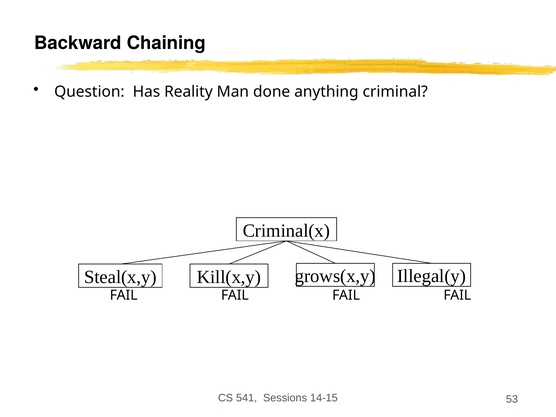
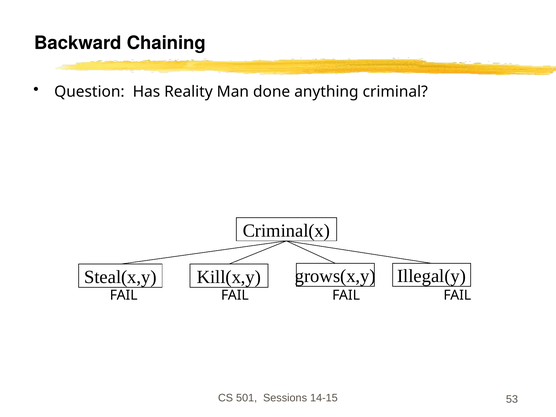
541: 541 -> 501
